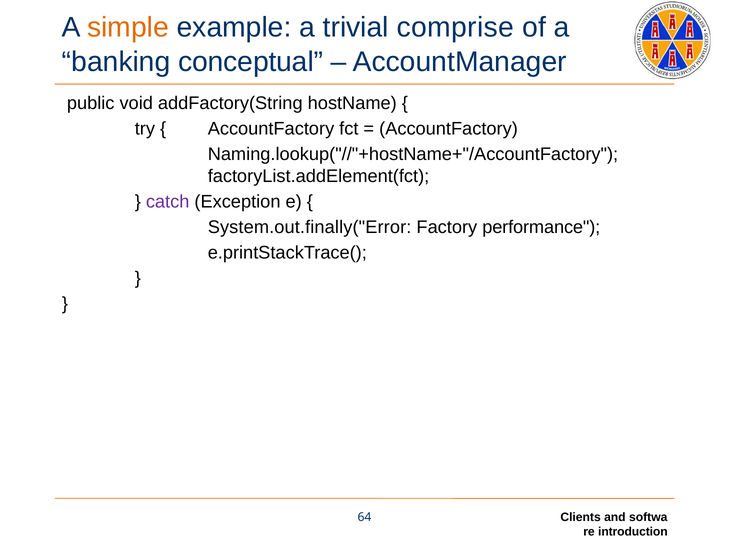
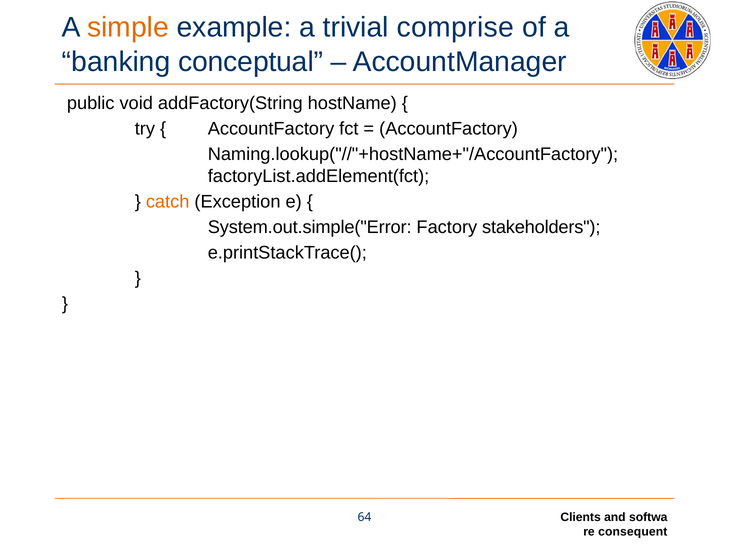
catch colour: purple -> orange
System.out.finally("Error: System.out.finally("Error -> System.out.simple("Error
performance: performance -> stakeholders
introduction: introduction -> consequent
